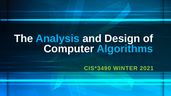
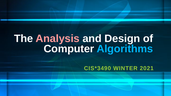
Analysis colour: light blue -> pink
